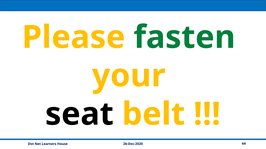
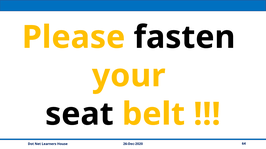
fasten colour: green -> black
